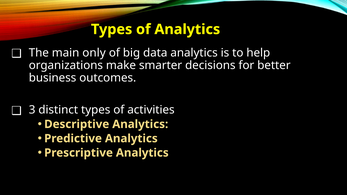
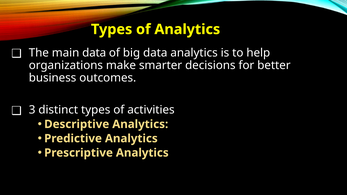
main only: only -> data
